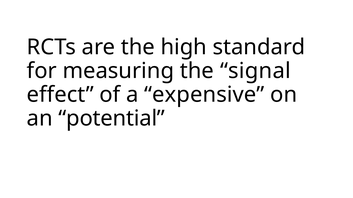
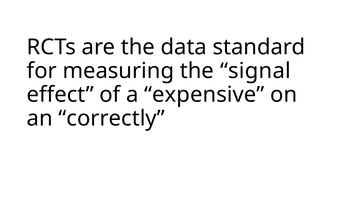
high: high -> data
potential: potential -> correctly
